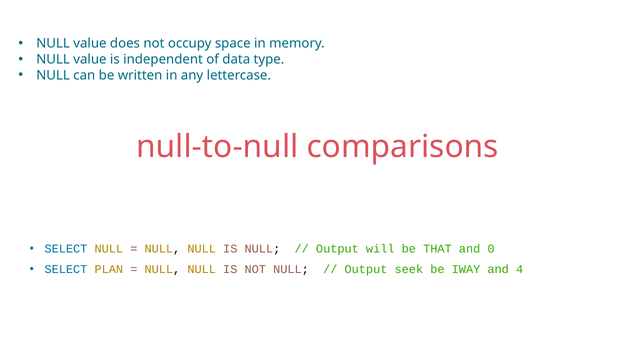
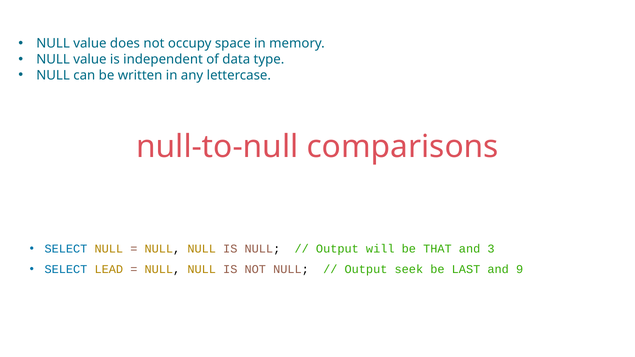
0: 0 -> 3
PLAN: PLAN -> LEAD
IWAY: IWAY -> LAST
4: 4 -> 9
